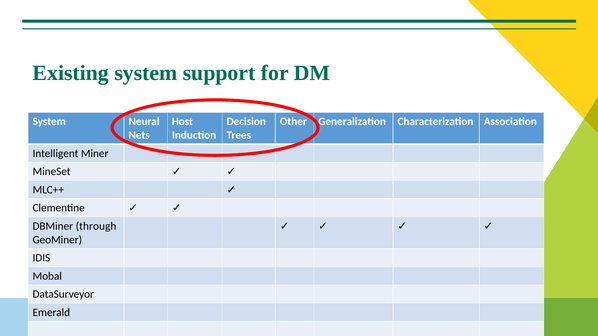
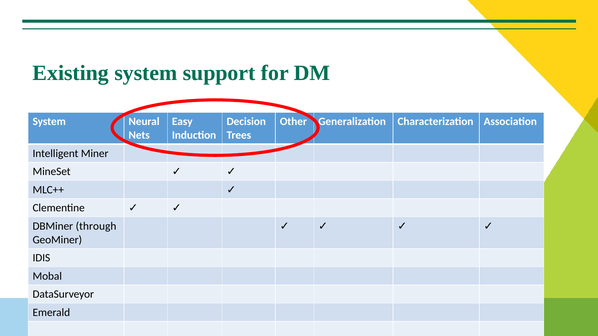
Host: Host -> Easy
